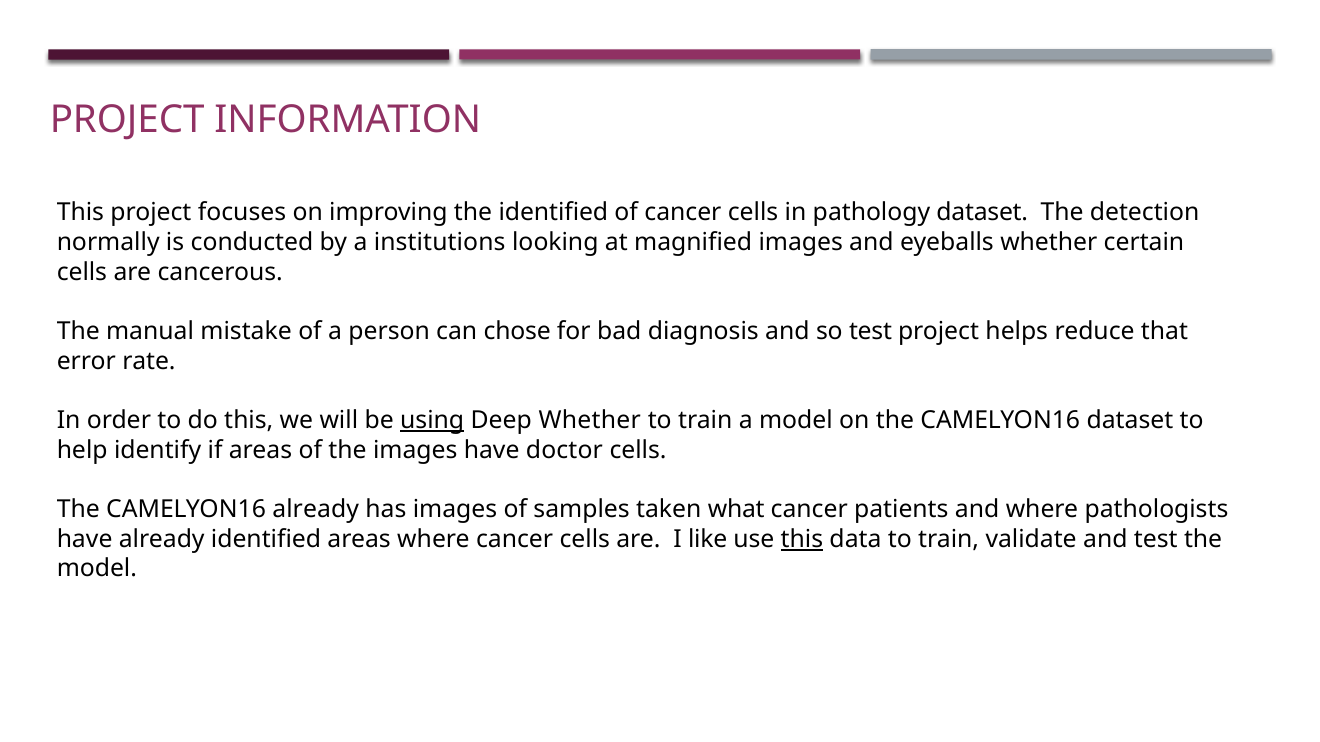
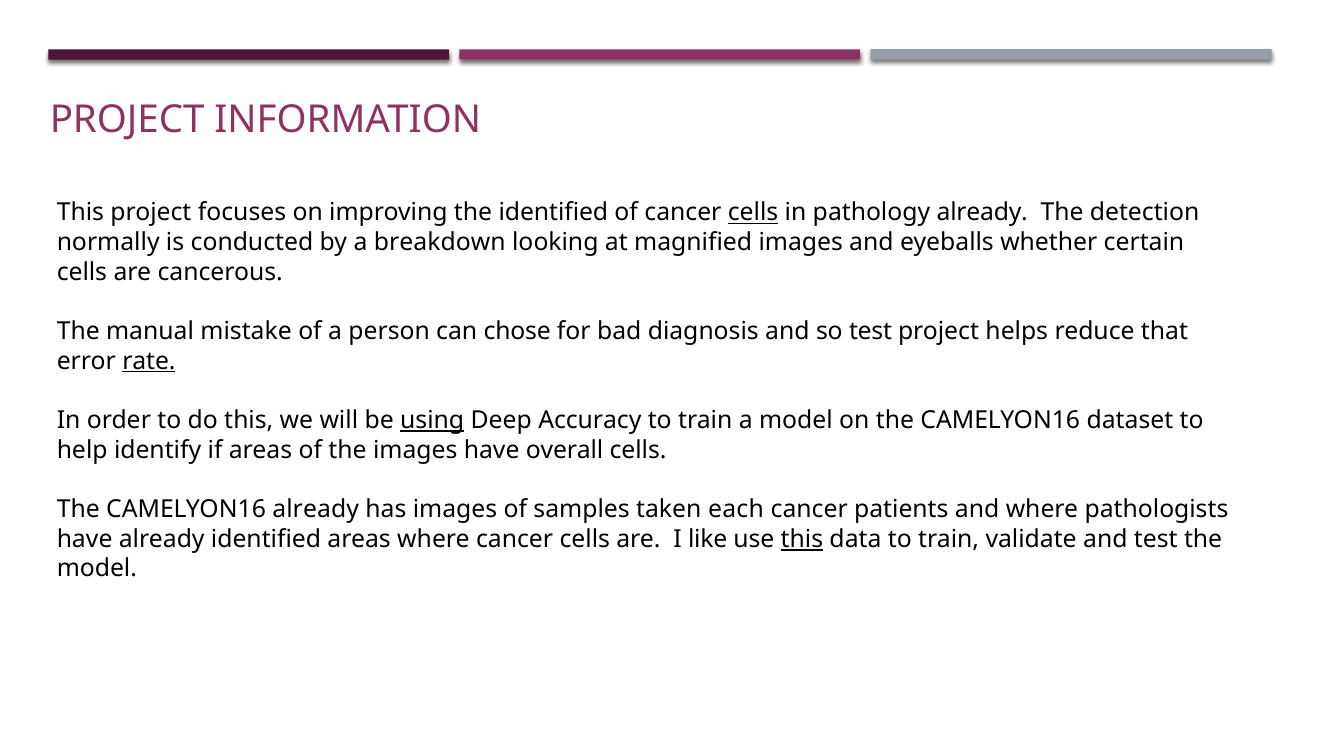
cells at (753, 213) underline: none -> present
pathology dataset: dataset -> already
institutions: institutions -> breakdown
rate underline: none -> present
Deep Whether: Whether -> Accuracy
doctor: doctor -> overall
what: what -> each
